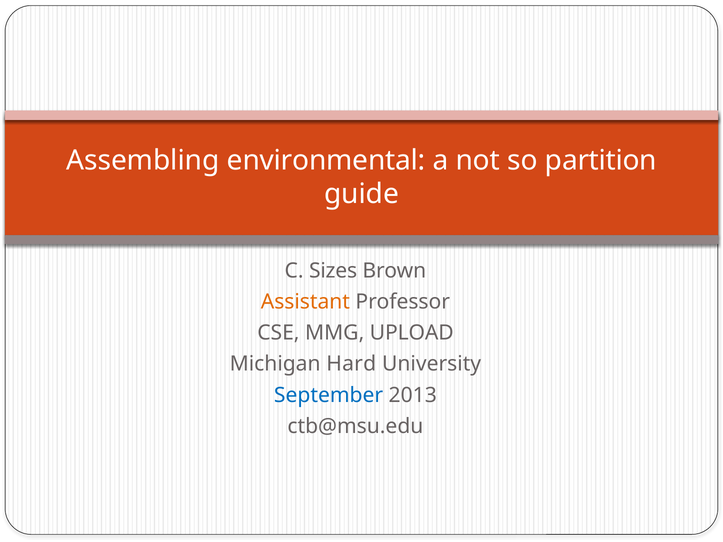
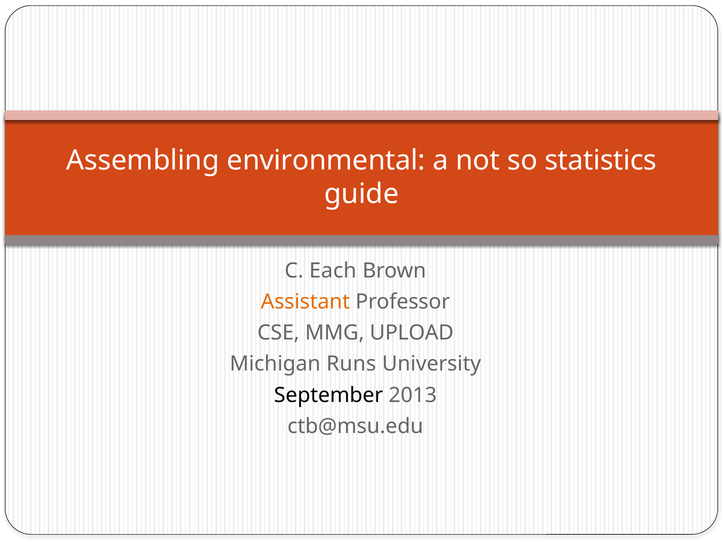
partition: partition -> statistics
Sizes: Sizes -> Each
Hard: Hard -> Runs
September colour: blue -> black
